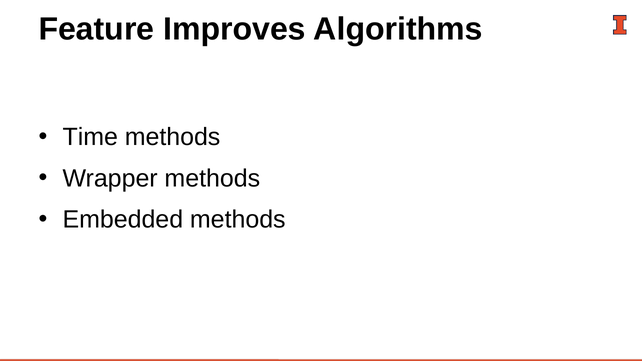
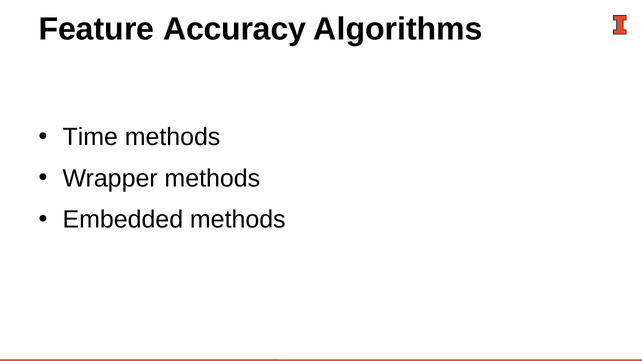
Improves: Improves -> Accuracy
